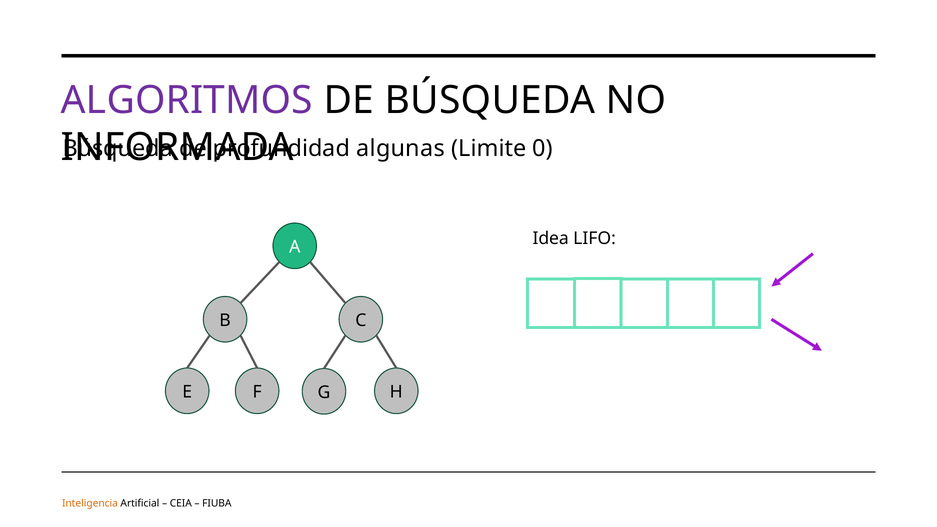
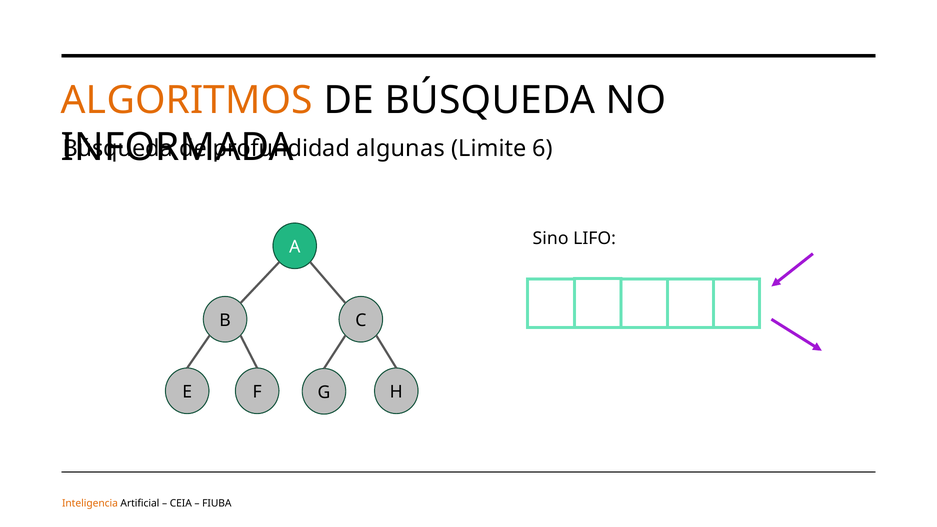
ALGORITMOS colour: purple -> orange
0: 0 -> 6
Idea: Idea -> Sino
